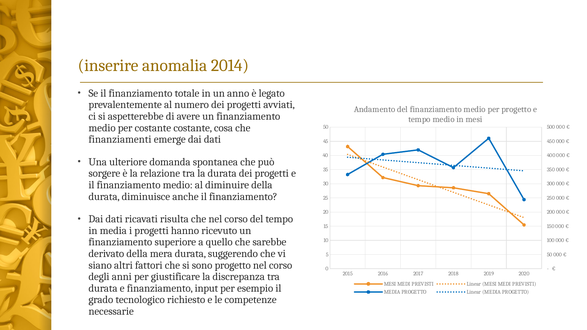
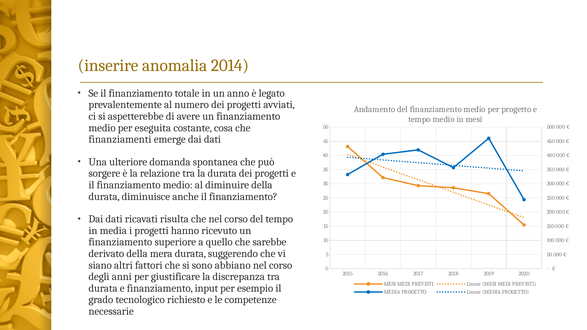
per costante: costante -> eseguita
sono progetto: progetto -> abbiano
